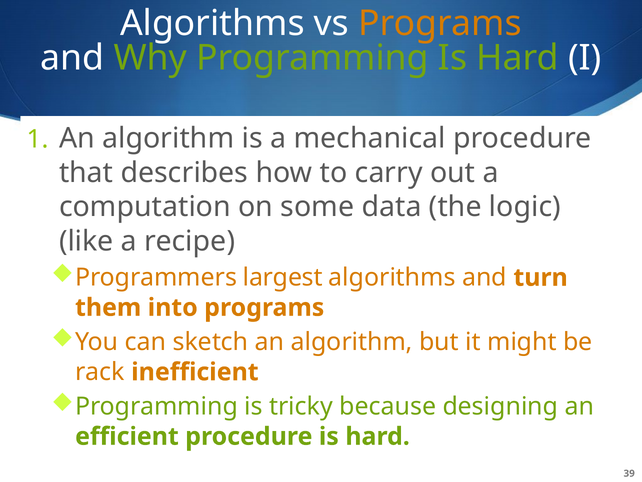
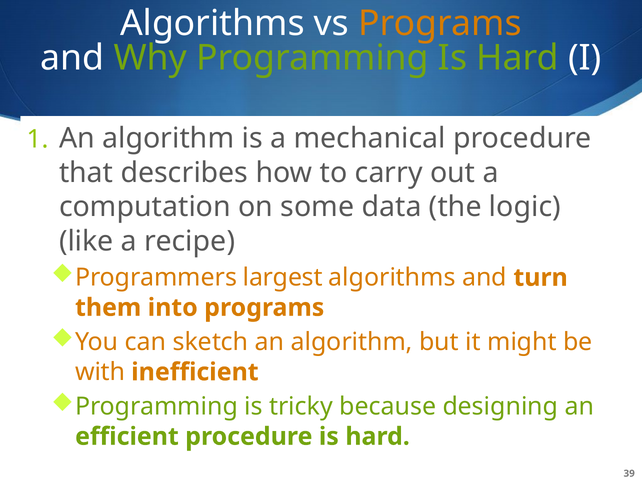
rack: rack -> with
